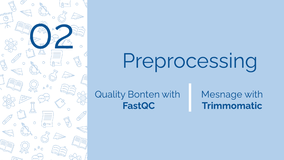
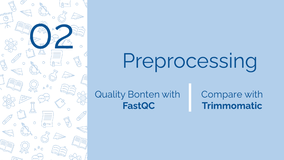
Mesnage: Mesnage -> Compare
